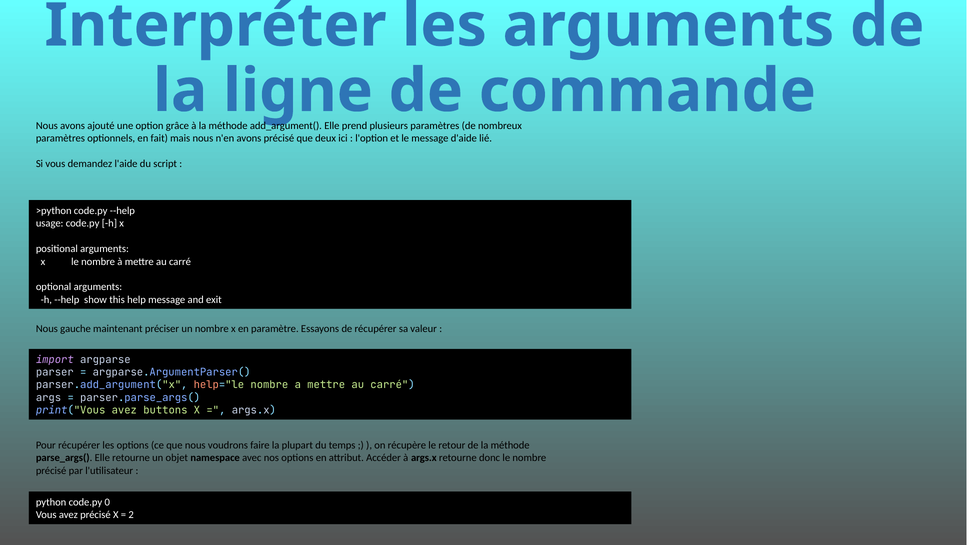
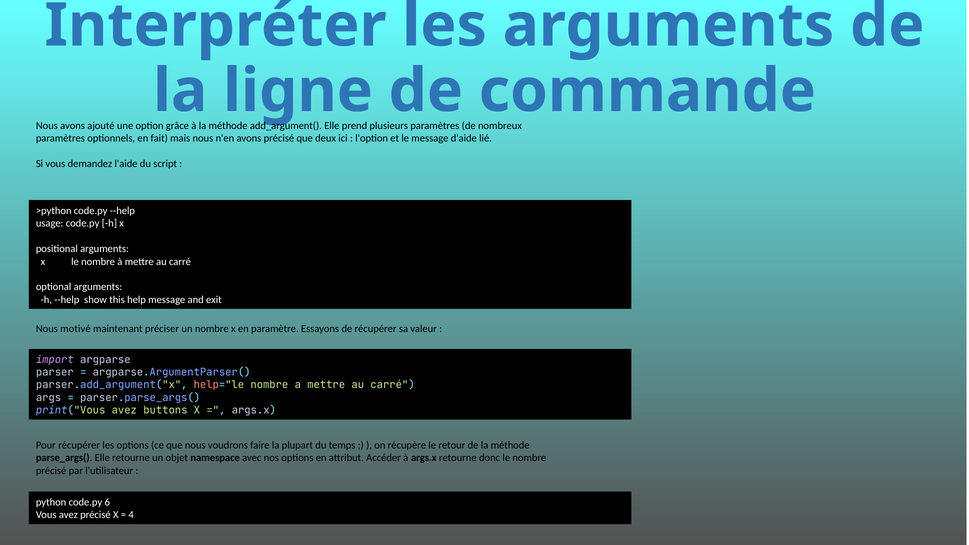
gauche: gauche -> motivé
0: 0 -> 6
2: 2 -> 4
